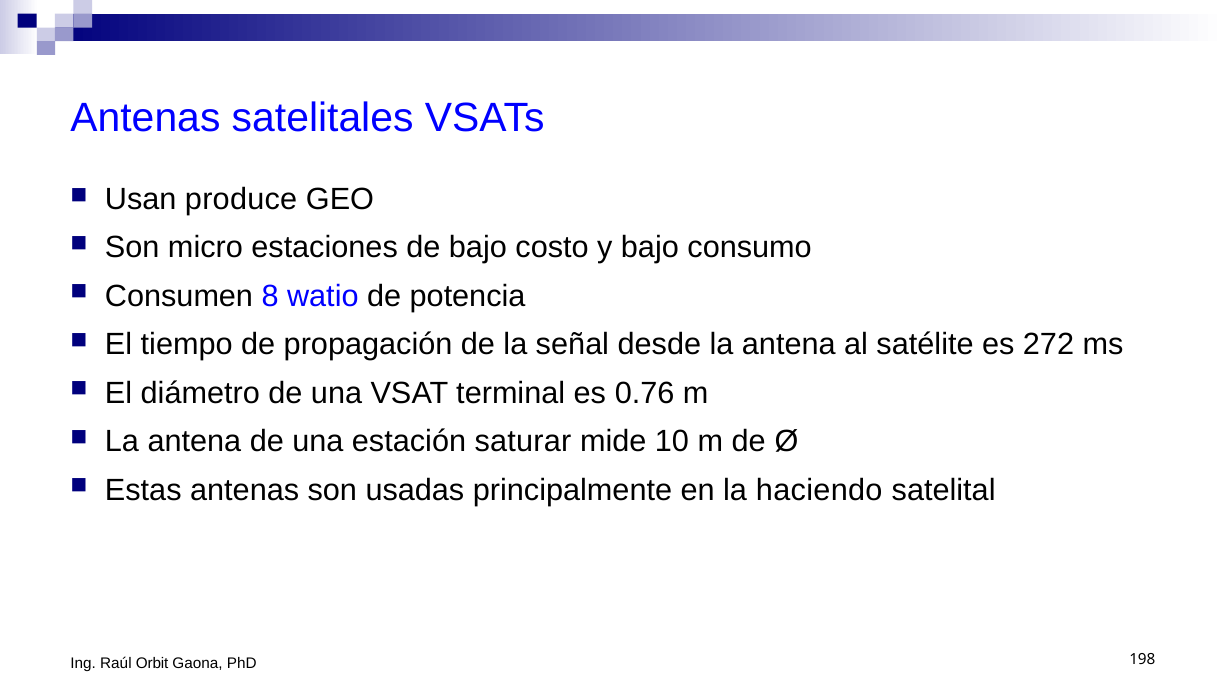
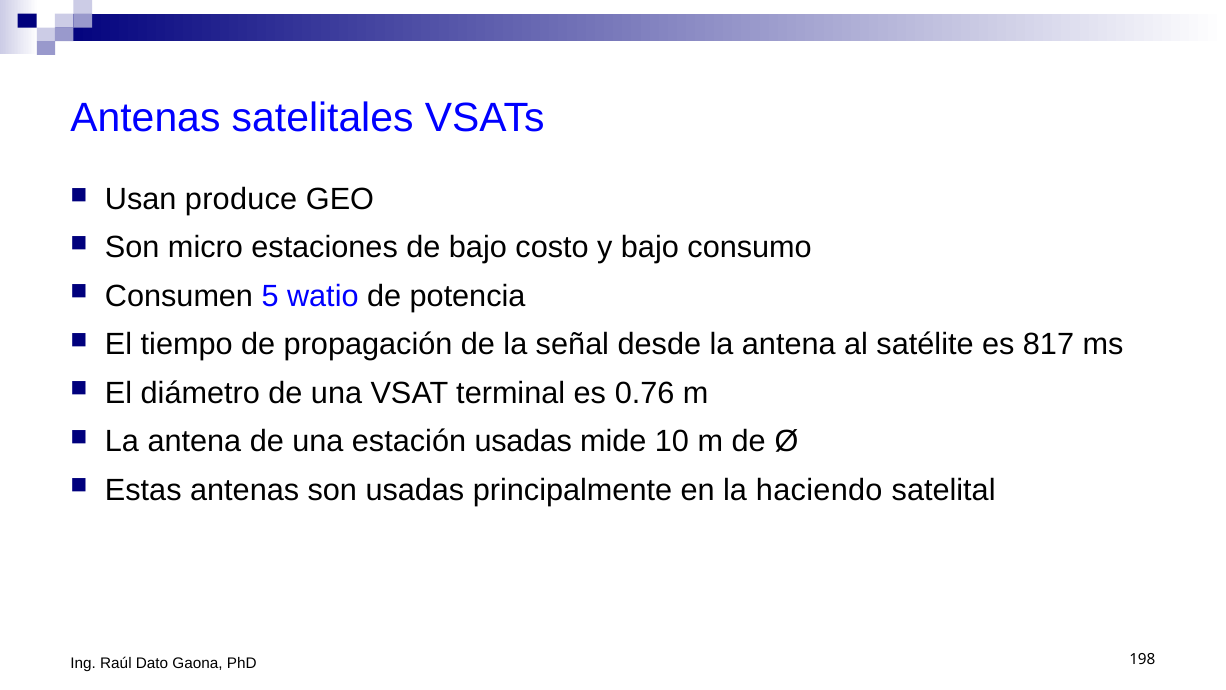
8: 8 -> 5
272: 272 -> 817
estación saturar: saturar -> usadas
Orbit: Orbit -> Dato
